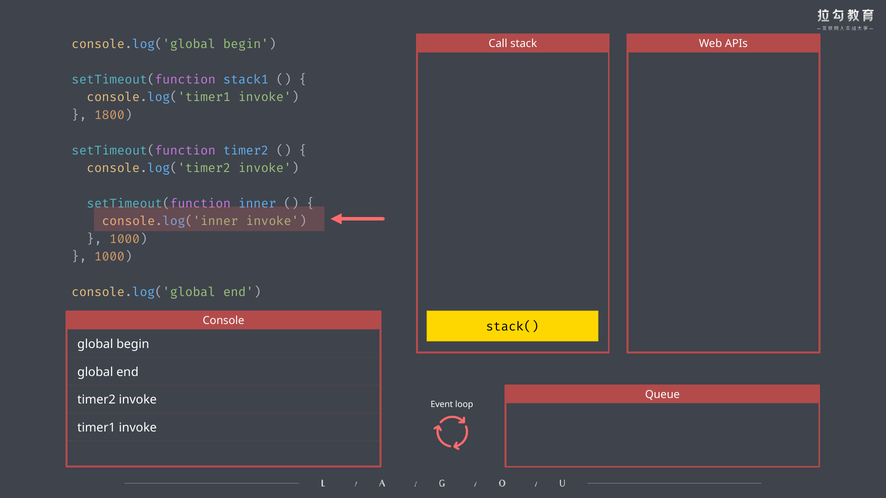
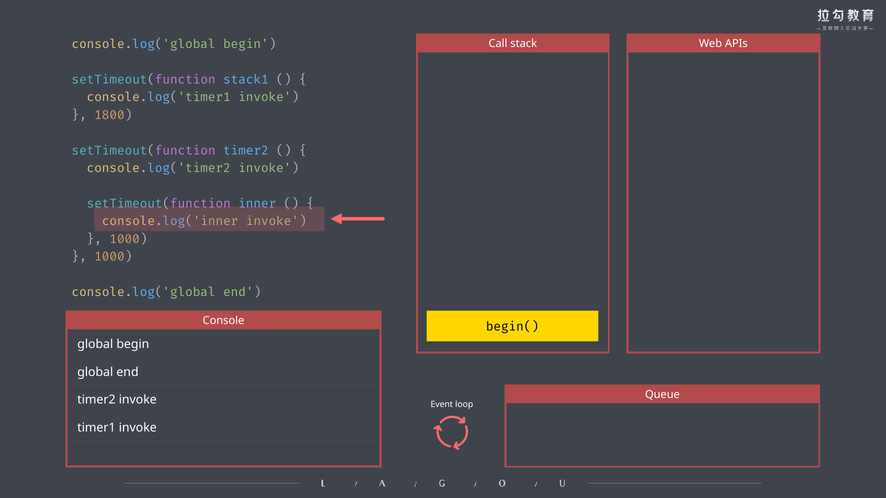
stack(: stack( -> begin(
